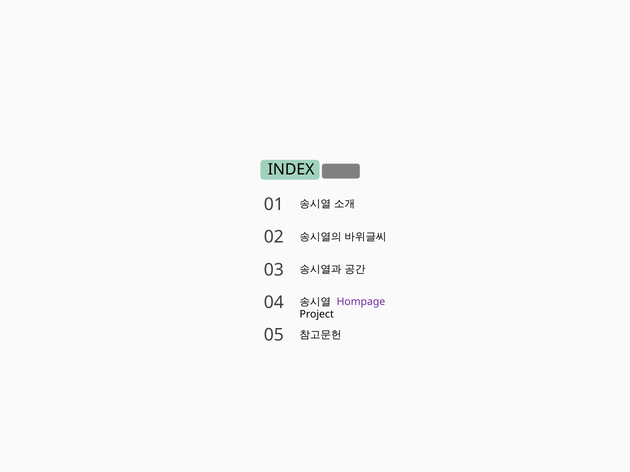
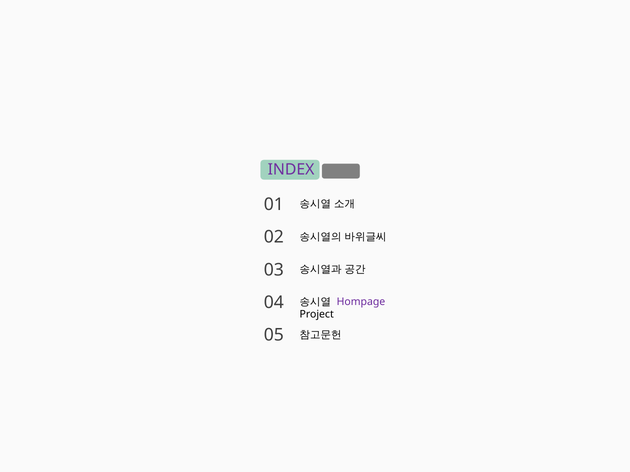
INDEX colour: black -> purple
